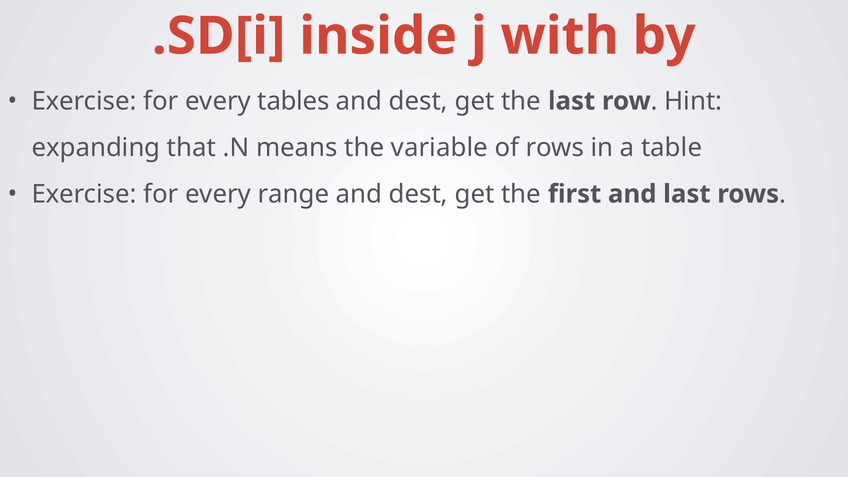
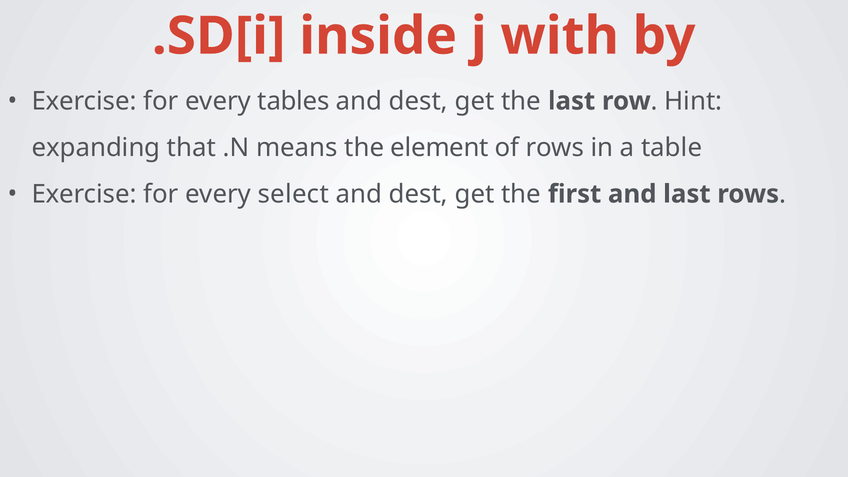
variable: variable -> element
range: range -> select
